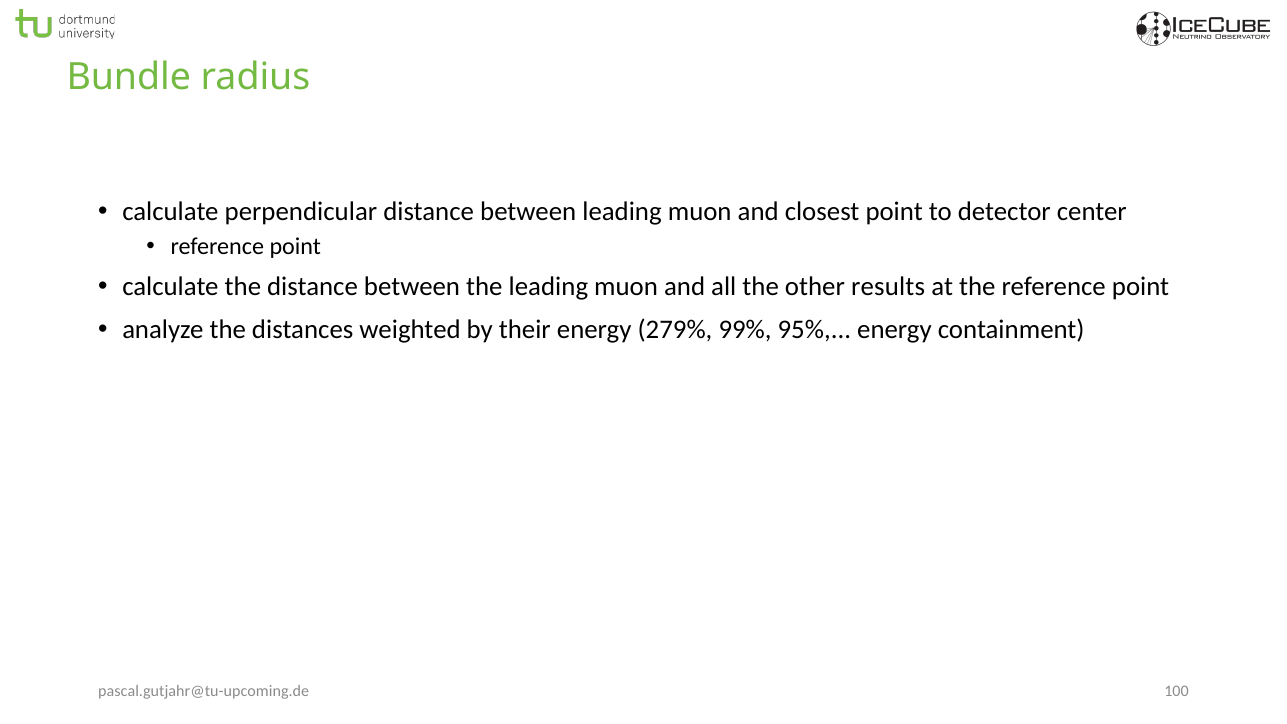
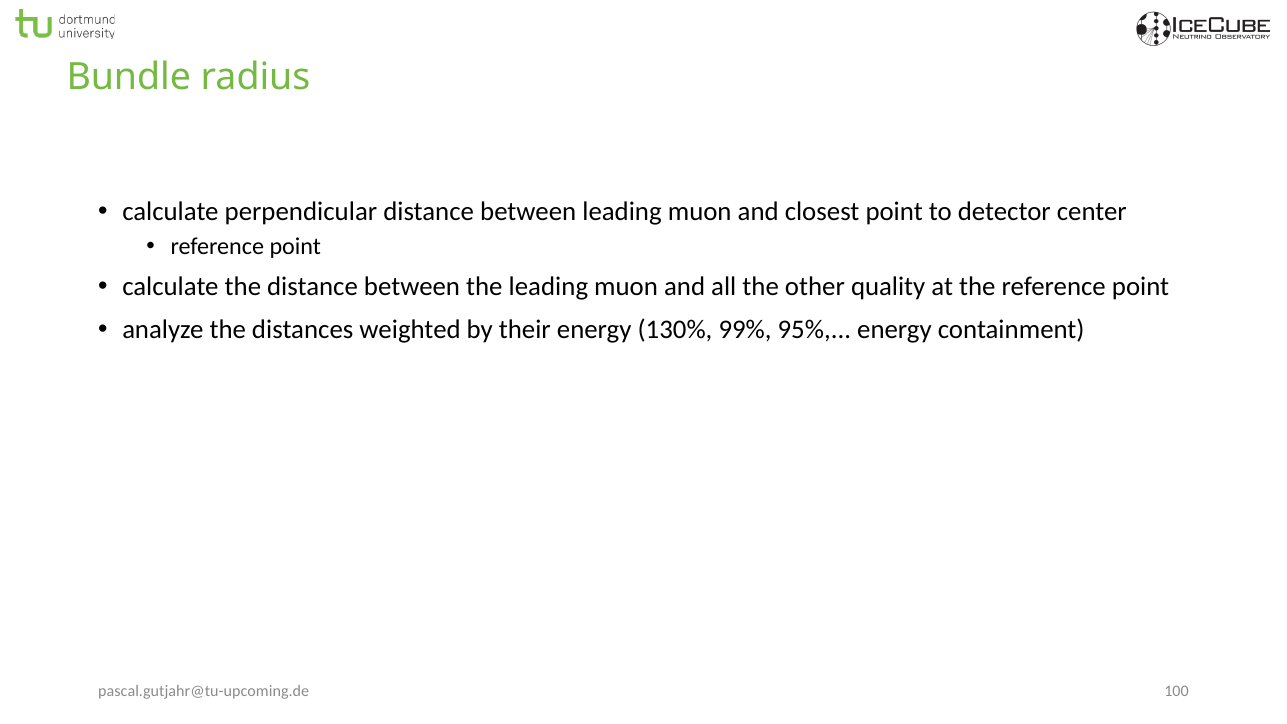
results: results -> quality
279%: 279% -> 130%
